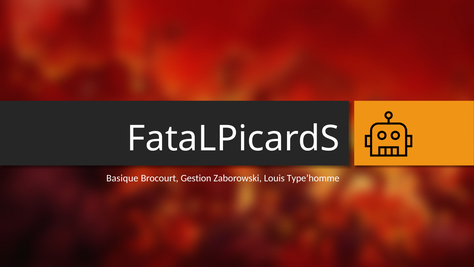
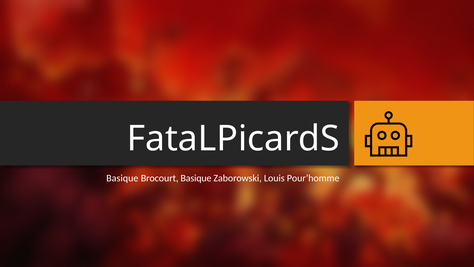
Brocourt Gestion: Gestion -> Basique
Type’homme: Type’homme -> Pour’homme
